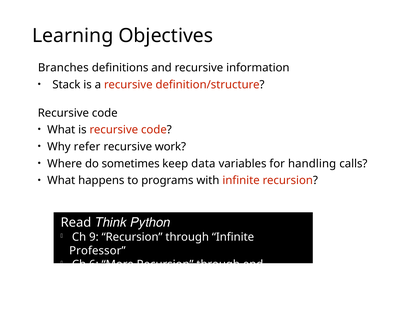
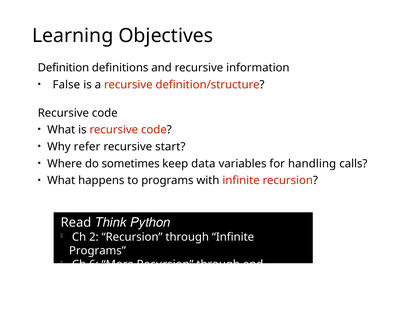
Branches: Branches -> Definition
Stack: Stack -> False
work: work -> start
9: 9 -> 2
Professor at (97, 251): Professor -> Programs
